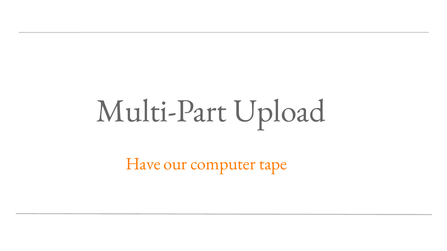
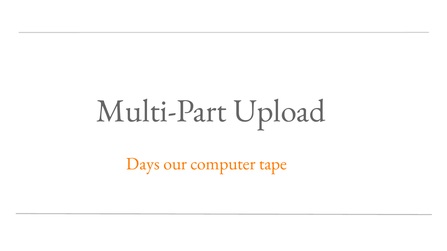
Have: Have -> Days
